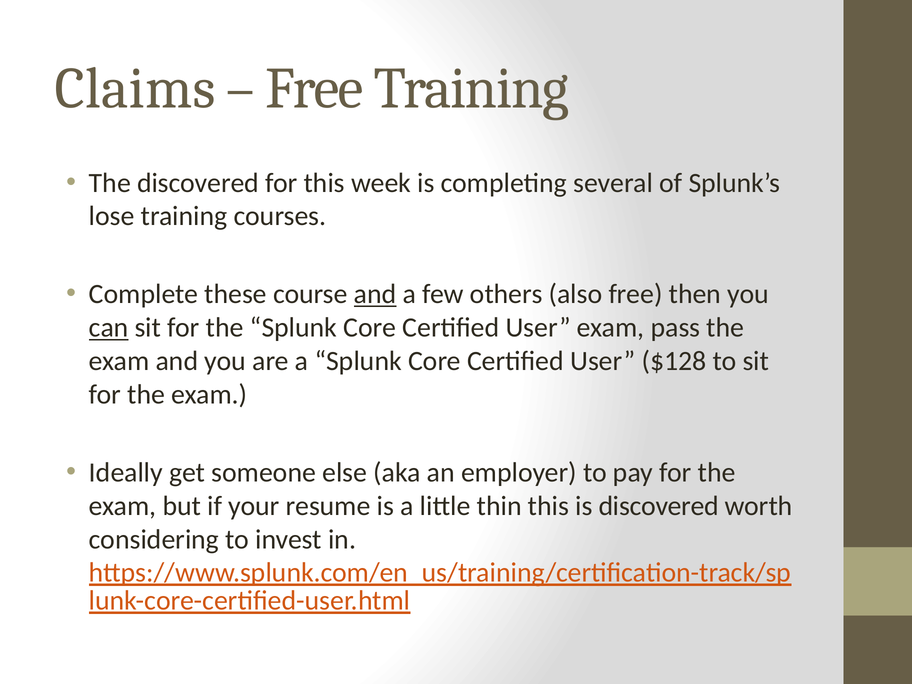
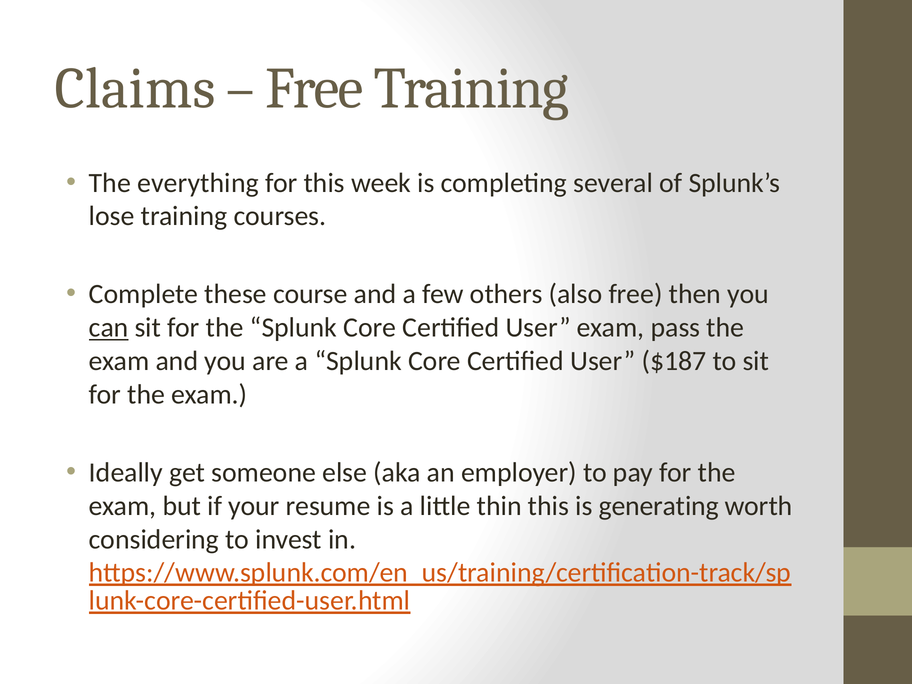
The discovered: discovered -> everything
and at (375, 294) underline: present -> none
$128: $128 -> $187
is discovered: discovered -> generating
